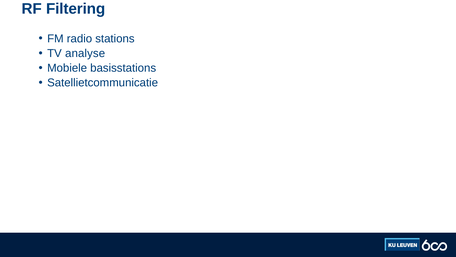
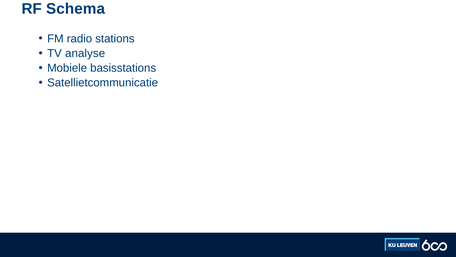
Filtering: Filtering -> Schema
